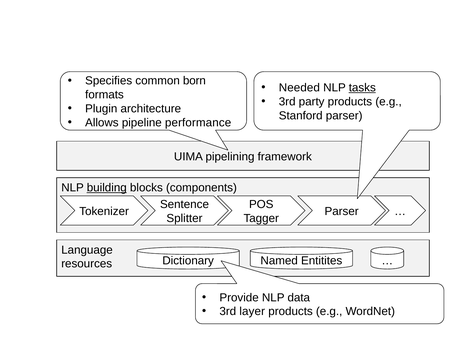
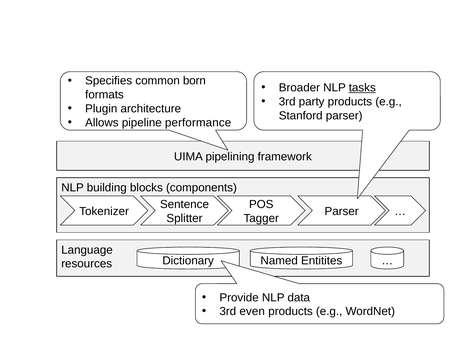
Needed: Needed -> Broader
building underline: present -> none
layer: layer -> even
